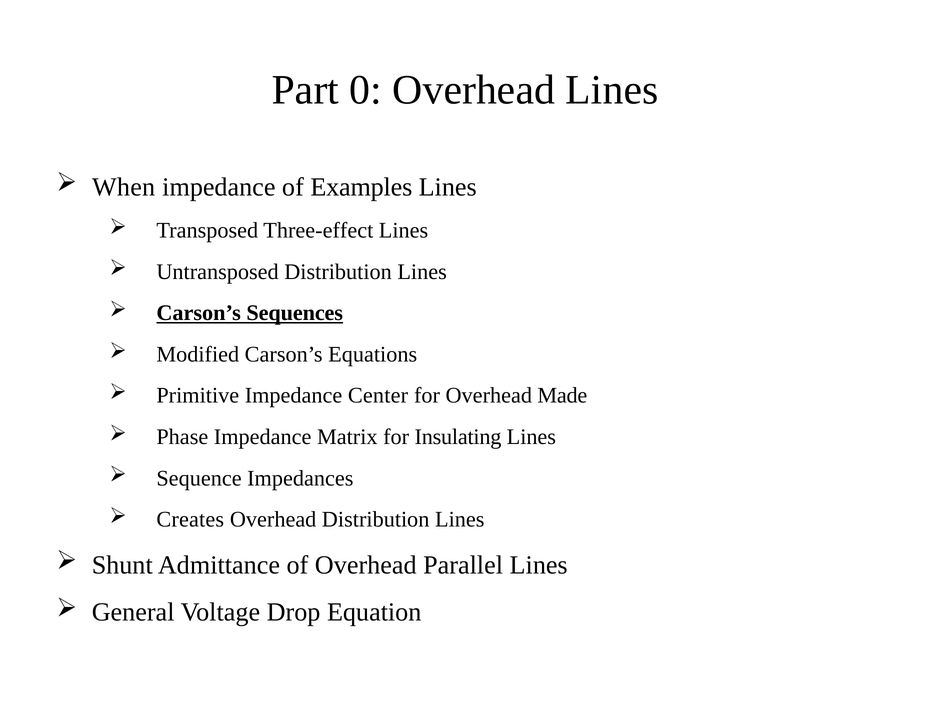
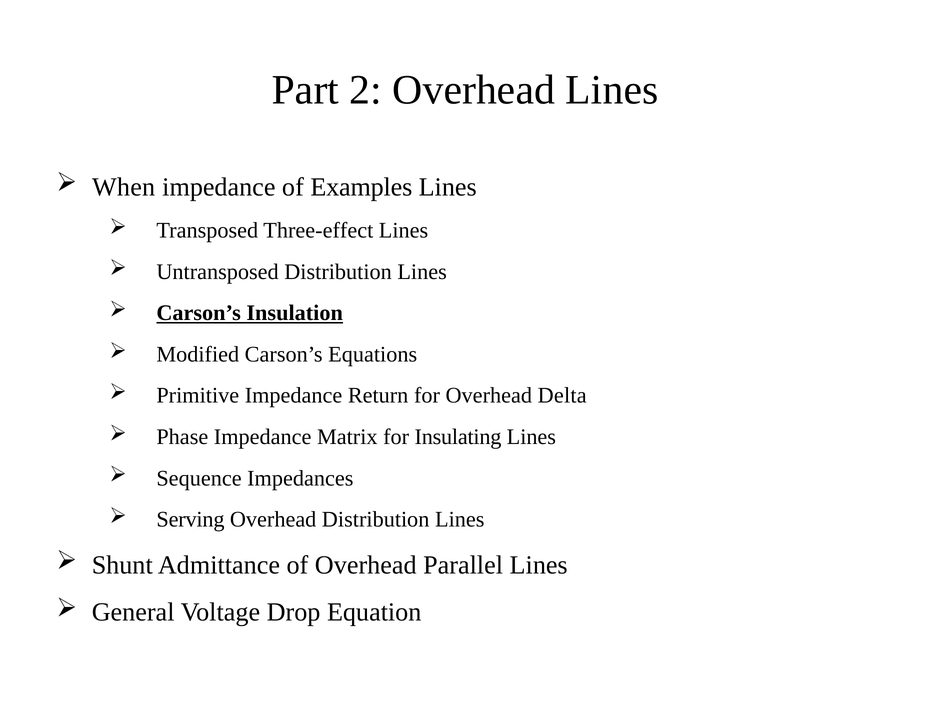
0: 0 -> 2
Sequences: Sequences -> Insulation
Center: Center -> Return
Made: Made -> Delta
Creates: Creates -> Serving
